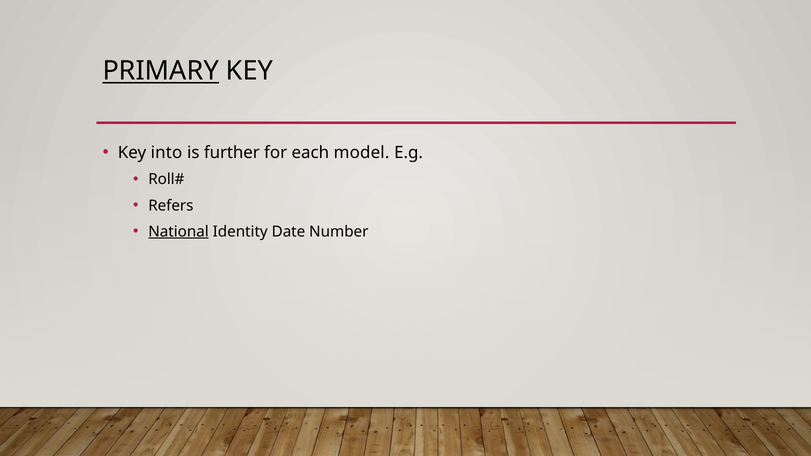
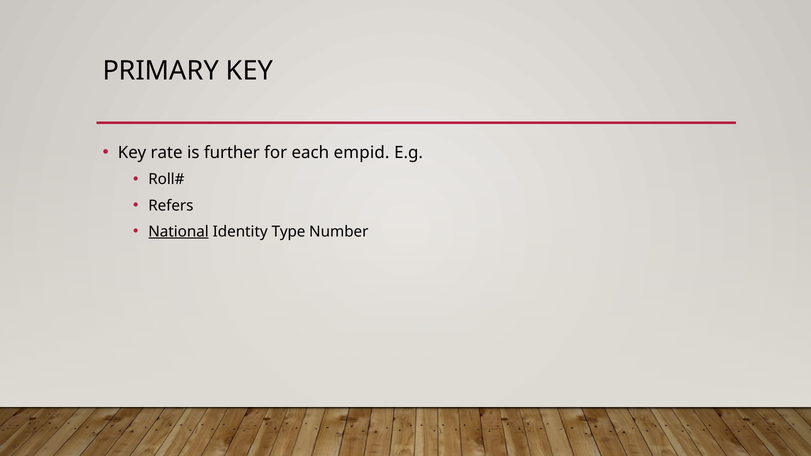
PRIMARY underline: present -> none
into: into -> rate
model: model -> empid
Date: Date -> Type
